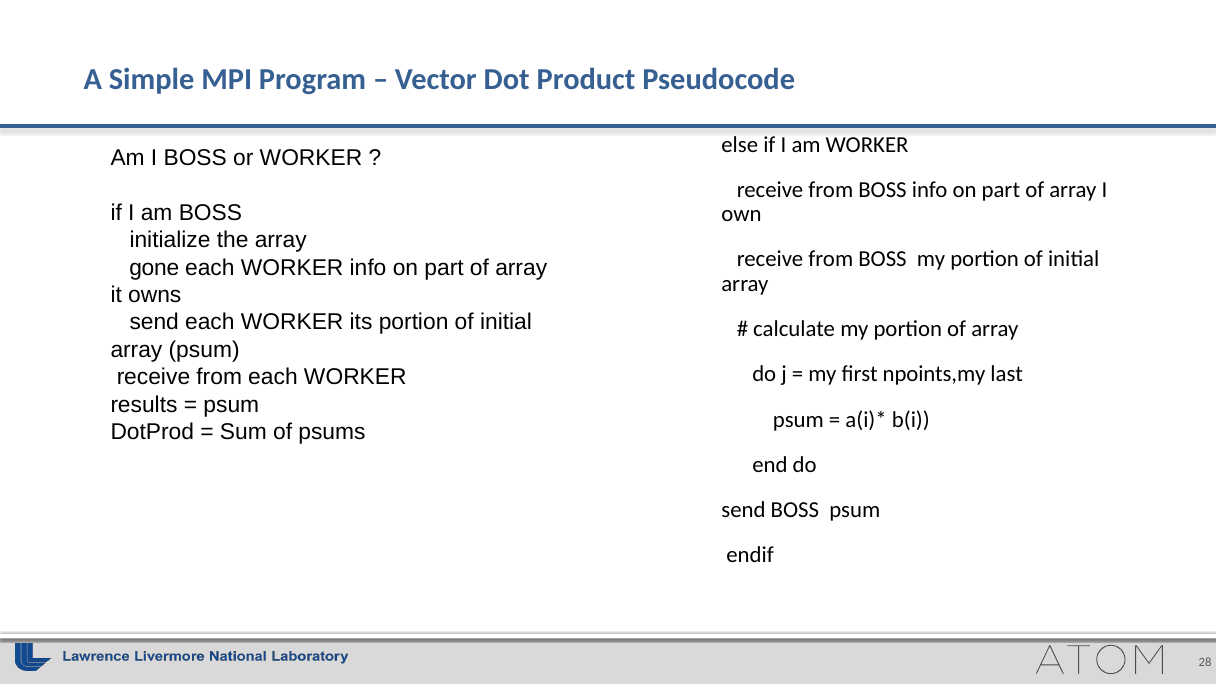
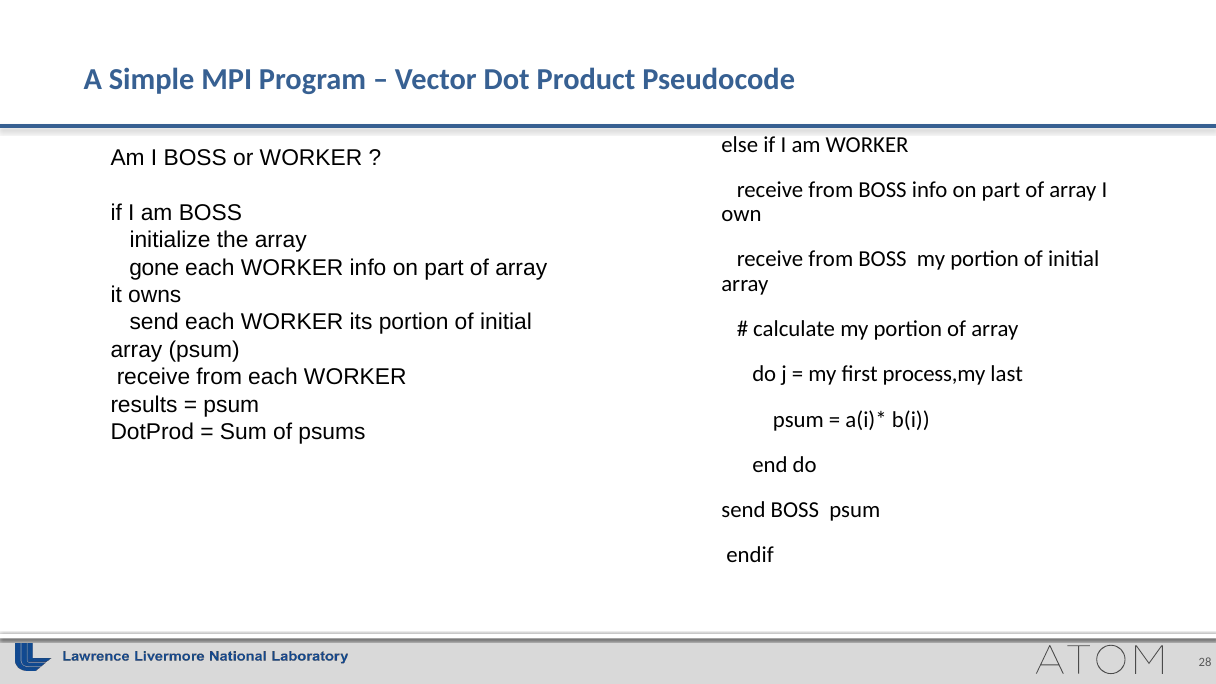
npoints,my: npoints,my -> process,my
